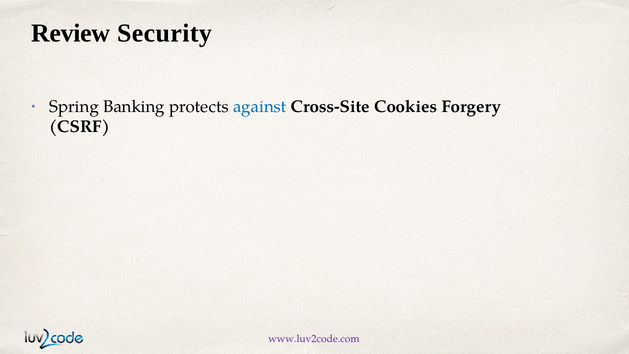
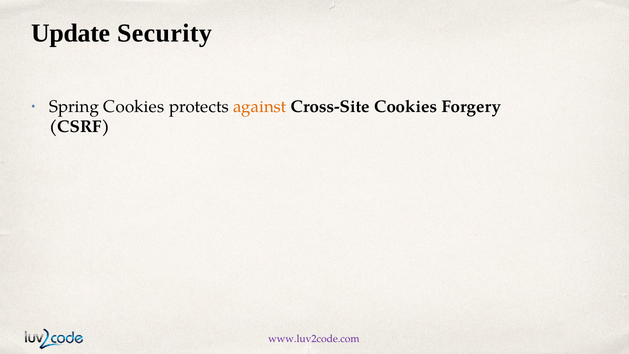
Review: Review -> Update
Spring Banking: Banking -> Cookies
against colour: blue -> orange
